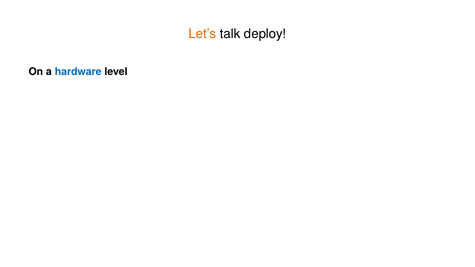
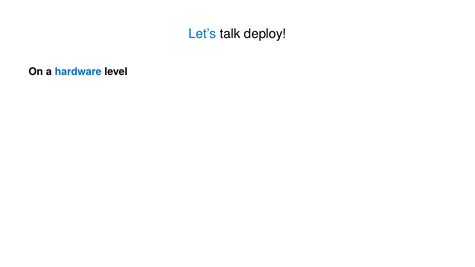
Let’s colour: orange -> blue
